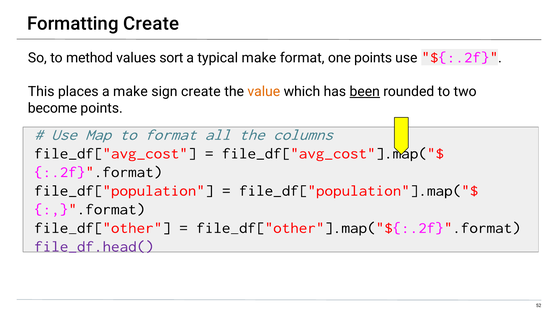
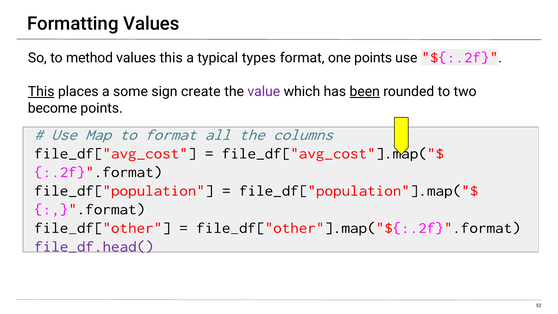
Formatting Create: Create -> Values
values sort: sort -> this
typical make: make -> types
This at (41, 92) underline: none -> present
a make: make -> some
value colour: orange -> purple
